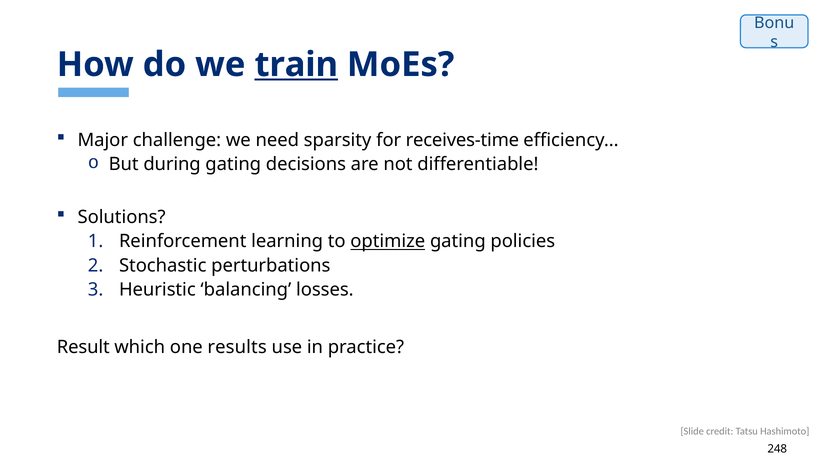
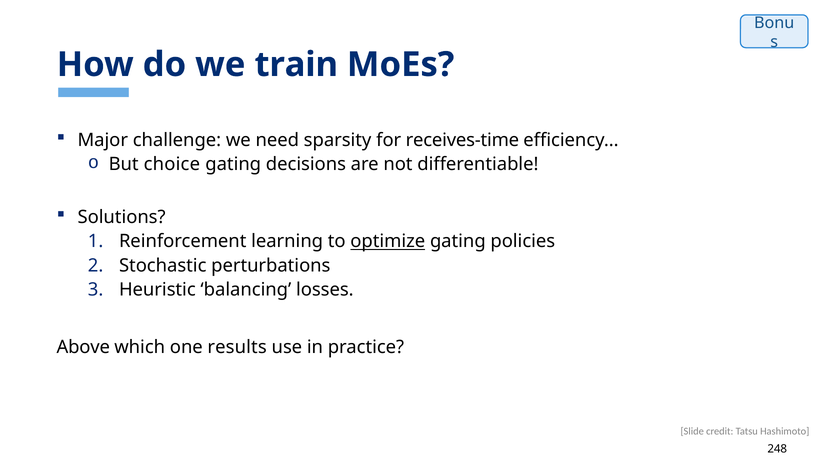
train underline: present -> none
during: during -> choice
Result: Result -> Above
